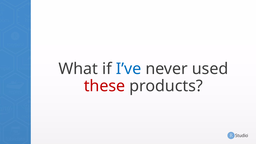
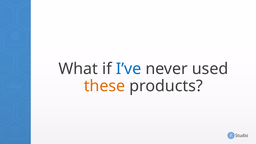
these colour: red -> orange
